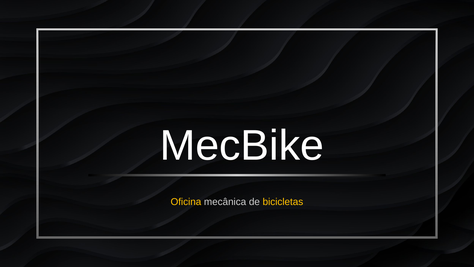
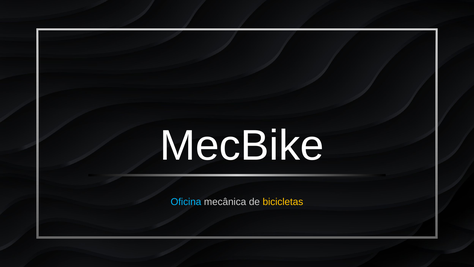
Oficina colour: yellow -> light blue
